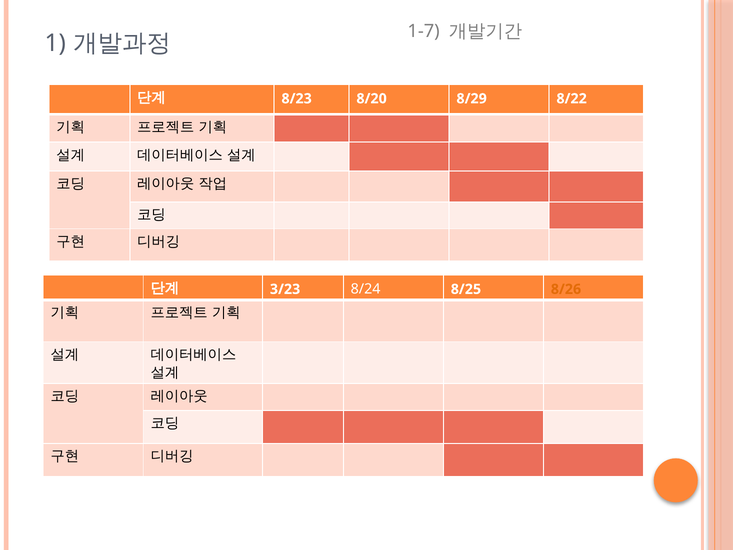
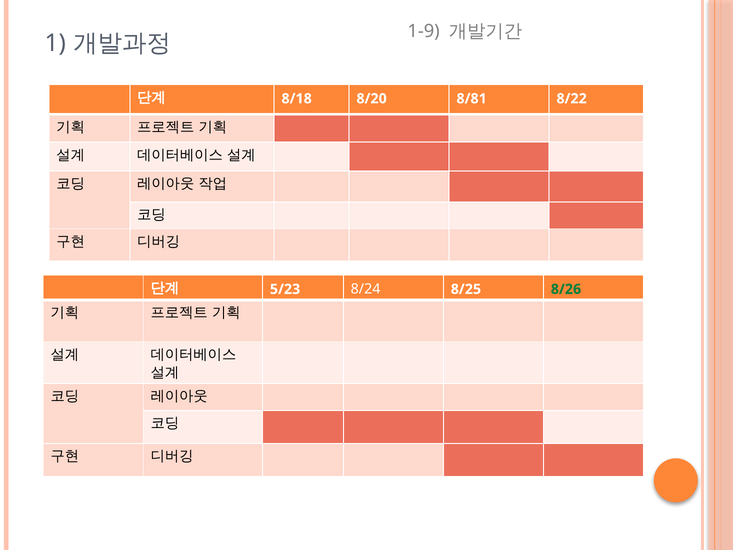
1-7: 1-7 -> 1-9
8/23: 8/23 -> 8/18
8/29: 8/29 -> 8/81
3/23: 3/23 -> 5/23
8/26 colour: orange -> green
